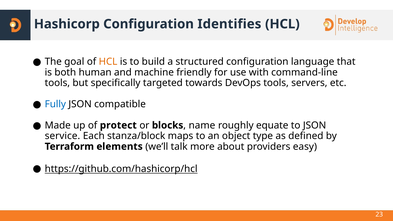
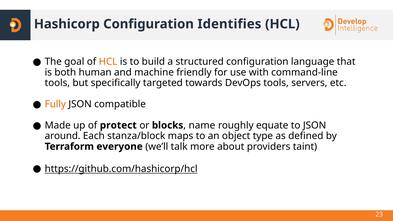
Fully colour: blue -> orange
service: service -> around
elements: elements -> everyone
easy: easy -> taint
